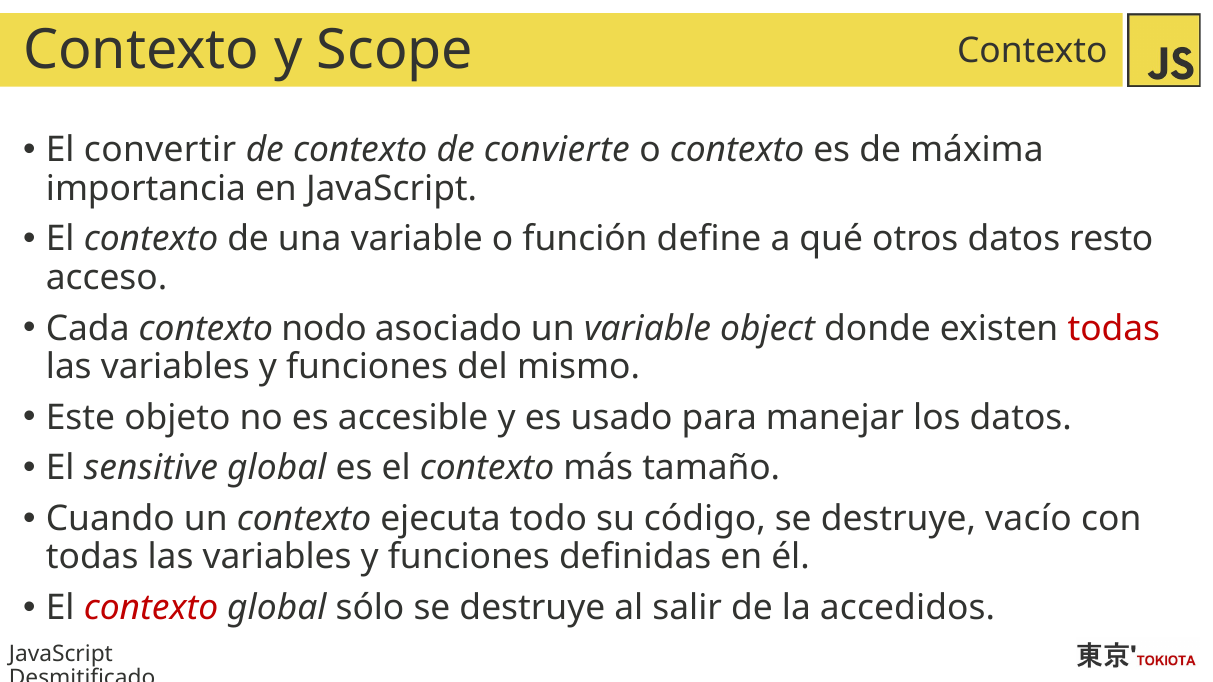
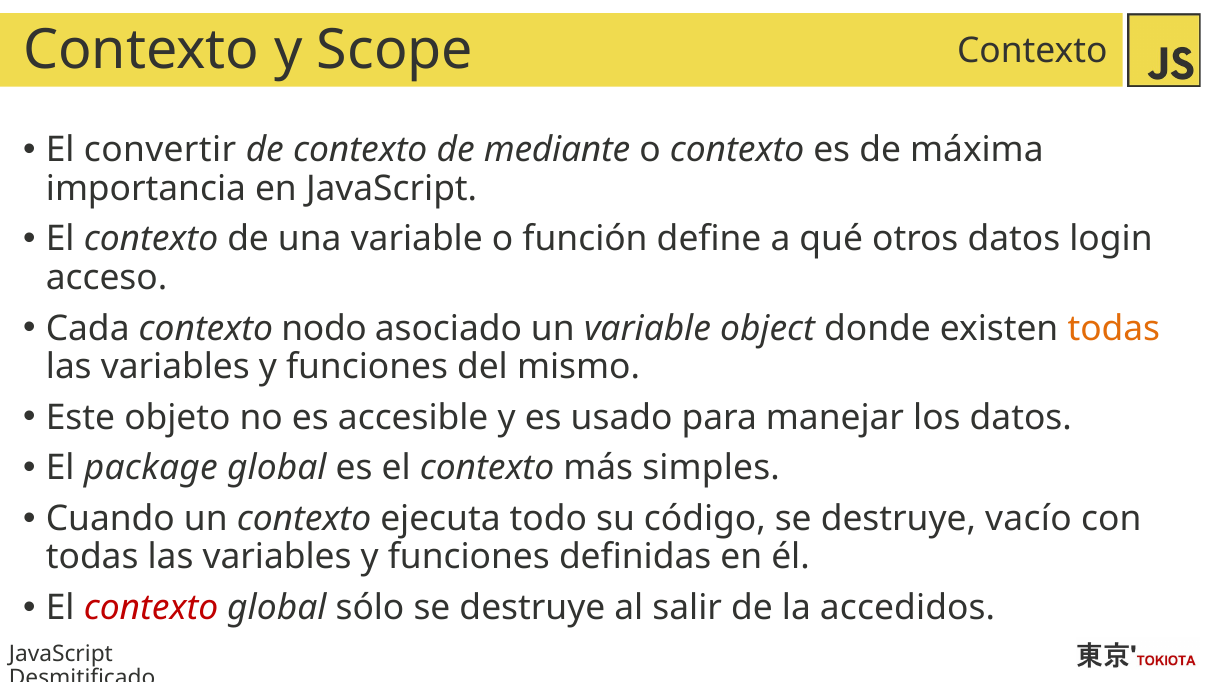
convierte: convierte -> mediante
resto: resto -> login
todas at (1114, 329) colour: red -> orange
sensitive: sensitive -> package
tamaño: tamaño -> simples
